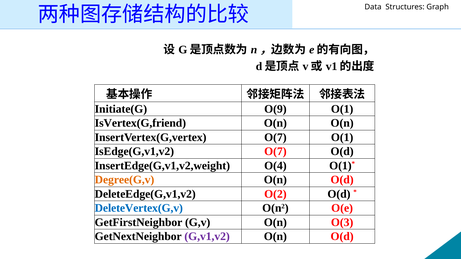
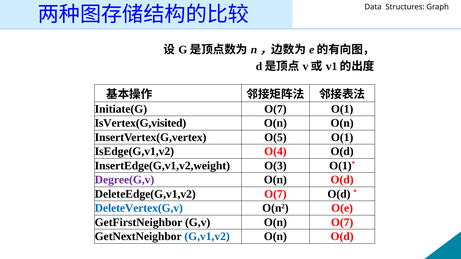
Initiate(G O(9: O(9 -> O(7
IsVertex(G,friend: IsVertex(G,friend -> IsVertex(G,visited
InsertVertex(G,vertex O(7: O(7 -> O(5
IsEdge(G,v1,v2 O(7: O(7 -> O(4
O(4: O(4 -> O(3
Degree(G,v colour: orange -> purple
DeleteEdge(G,v1,v2 O(2: O(2 -> O(7
O(n O(3: O(3 -> O(7
G,v1,v2 colour: purple -> blue
